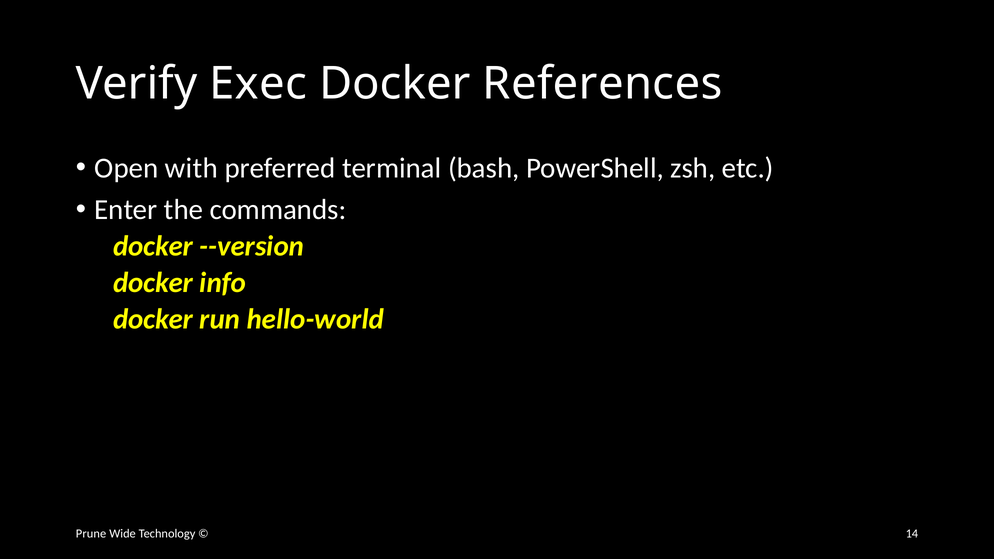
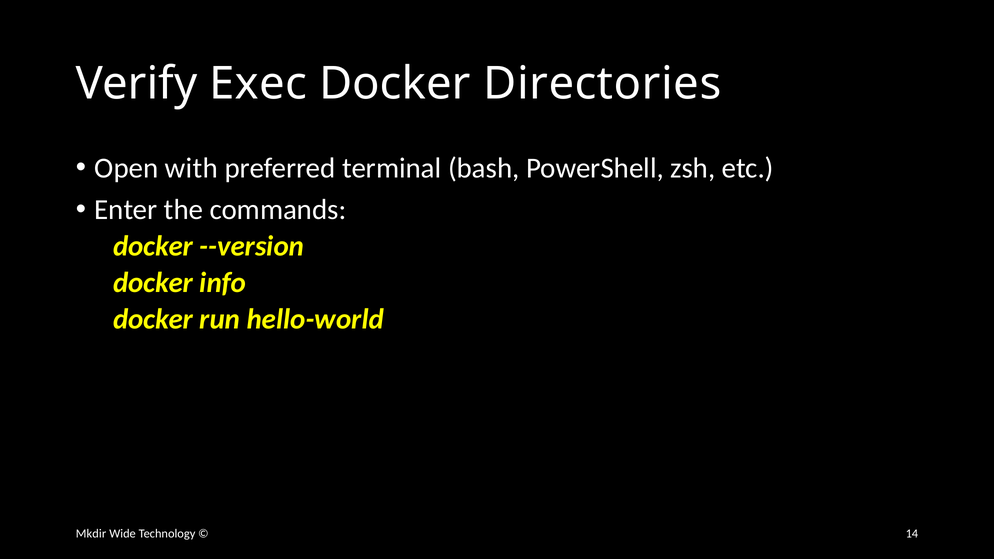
References: References -> Directories
Prune: Prune -> Mkdir
